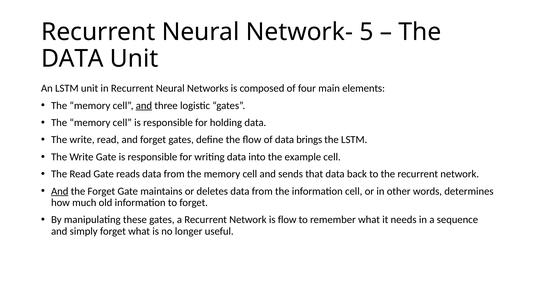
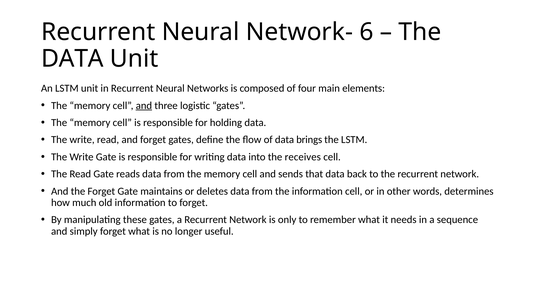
5: 5 -> 6
example: example -> receives
And at (60, 191) underline: present -> none
is flow: flow -> only
